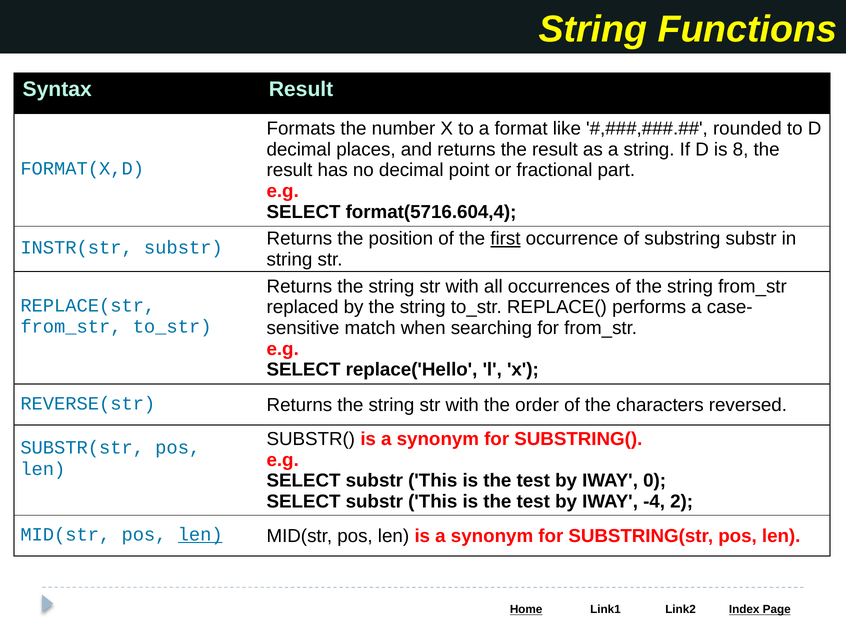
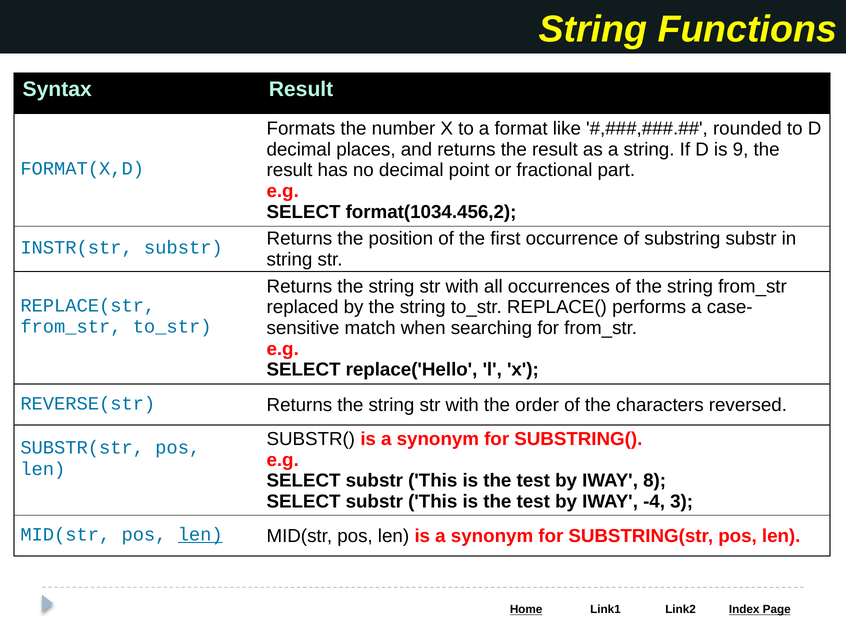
8: 8 -> 9
format(5716.604,4: format(5716.604,4 -> format(1034.456,2
first underline: present -> none
0: 0 -> 8
2: 2 -> 3
